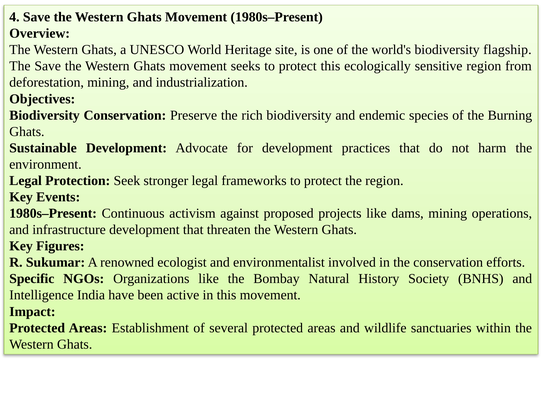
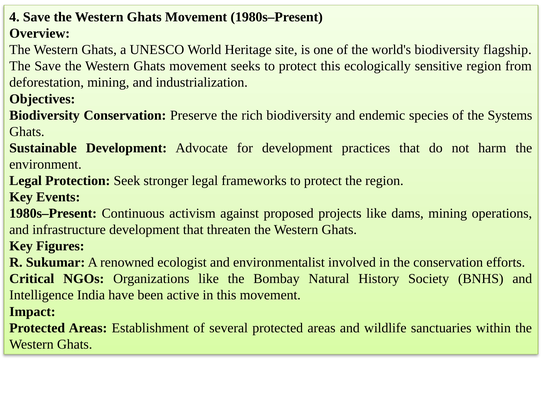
Burning: Burning -> Systems
Specific: Specific -> Critical
